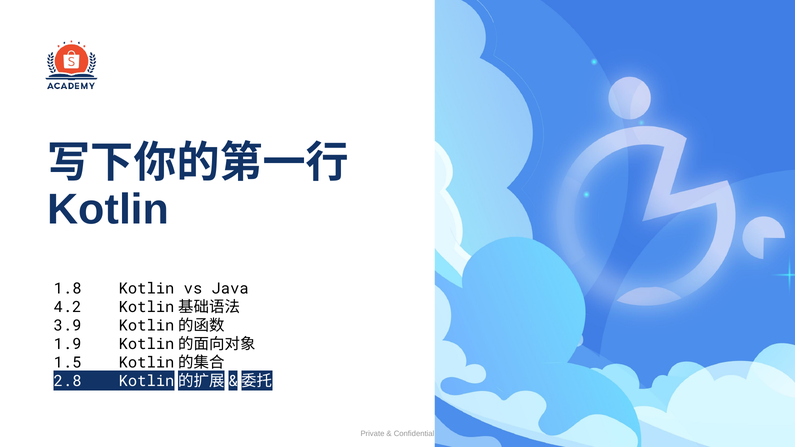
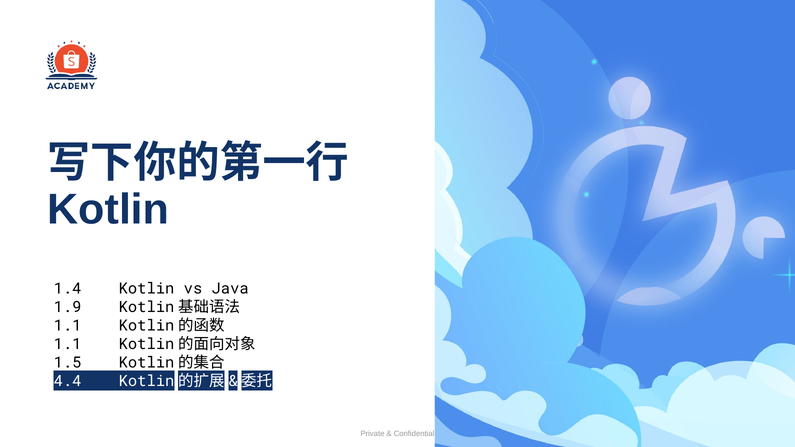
1.8: 1.8 -> 1.4
4.2: 4.2 -> 1.9
3.9 at (68, 326): 3.9 -> 1.1
1.9 at (68, 344): 1.9 -> 1.1
2.8: 2.8 -> 4.4
